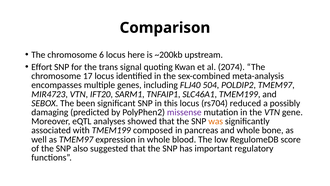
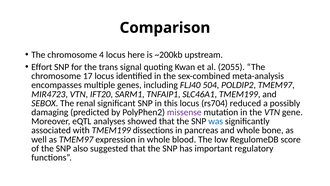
6: 6 -> 4
2074: 2074 -> 2055
been: been -> renal
was colour: orange -> blue
composed: composed -> dissections
